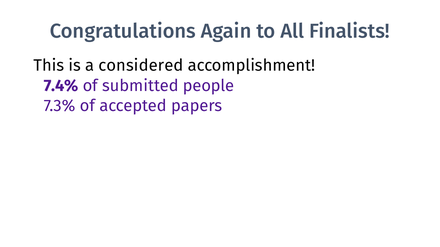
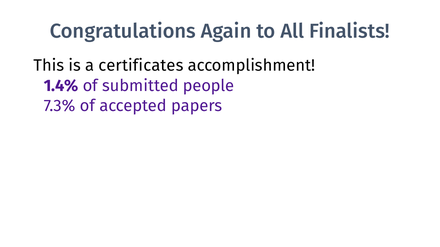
considered: considered -> certificates
7.4%: 7.4% -> 1.4%
